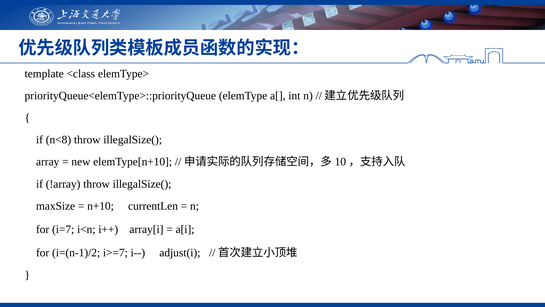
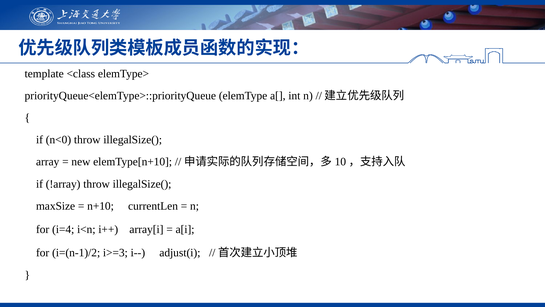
n<8: n<8 -> n<0
i=7: i=7 -> i=4
i>=7: i>=7 -> i>=3
